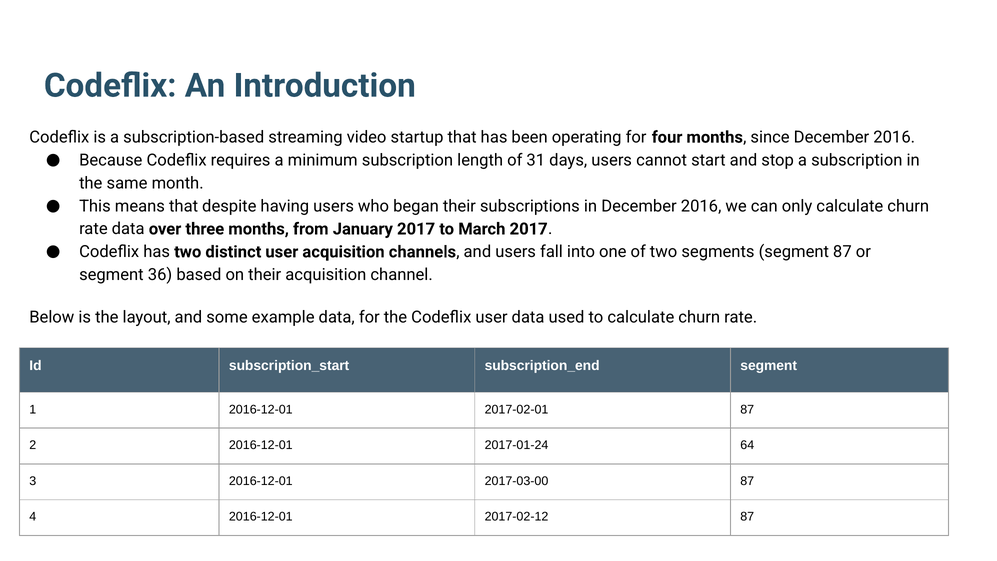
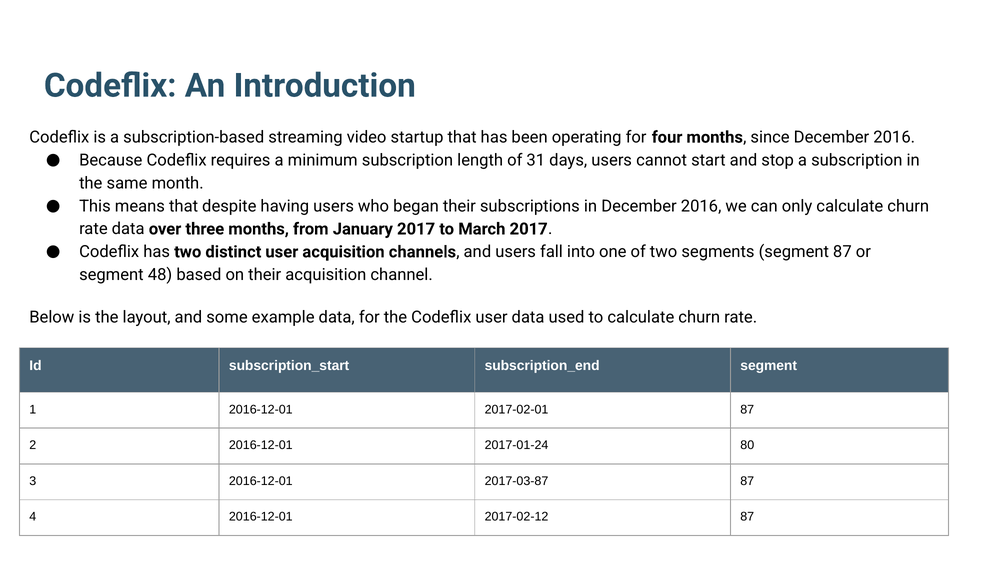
36: 36 -> 48
64: 64 -> 80
2017-03-00: 2017-03-00 -> 2017-03-87
